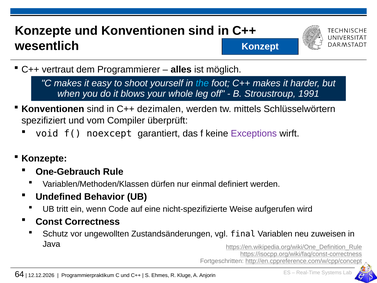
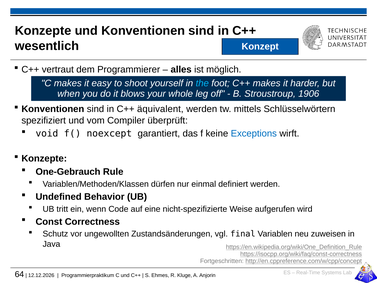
1991: 1991 -> 1906
dezimalen: dezimalen -> äquivalent
Exceptions colour: purple -> blue
